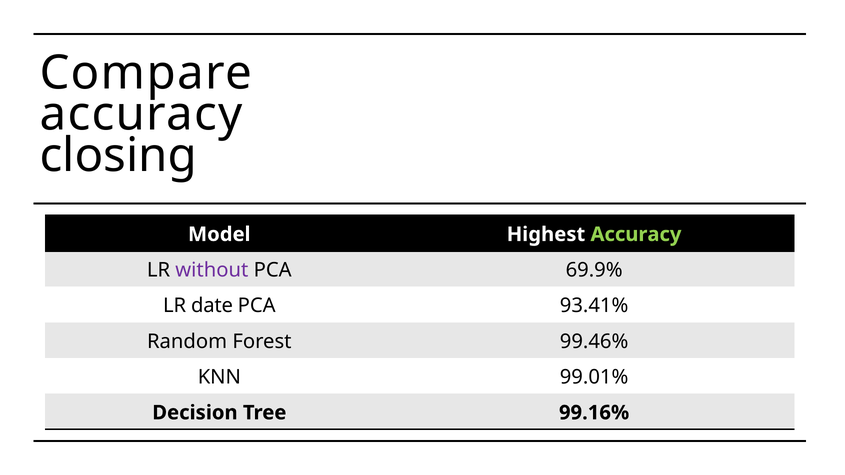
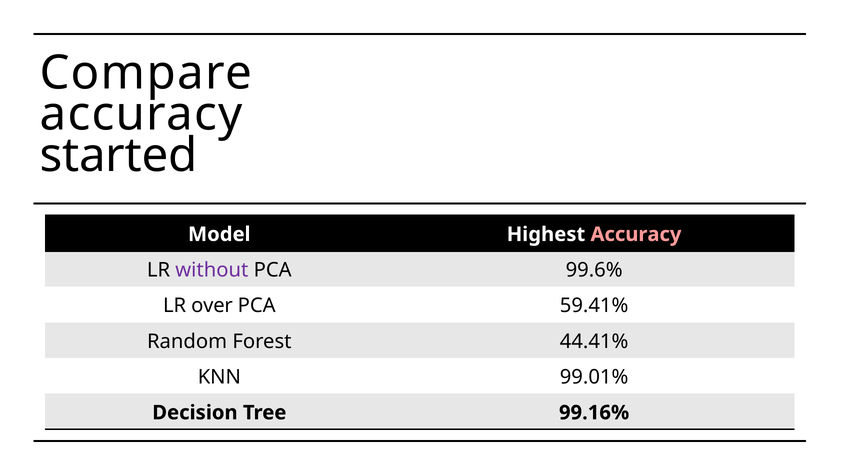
closing: closing -> started
Accuracy at (636, 235) colour: light green -> pink
69.9%: 69.9% -> 99.6%
date: date -> over
93.41%: 93.41% -> 59.41%
99.46%: 99.46% -> 44.41%
